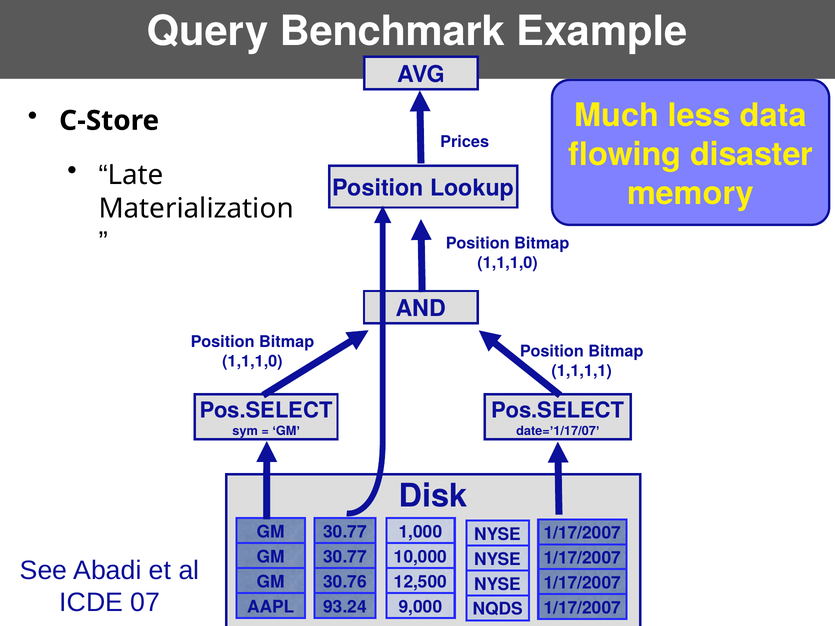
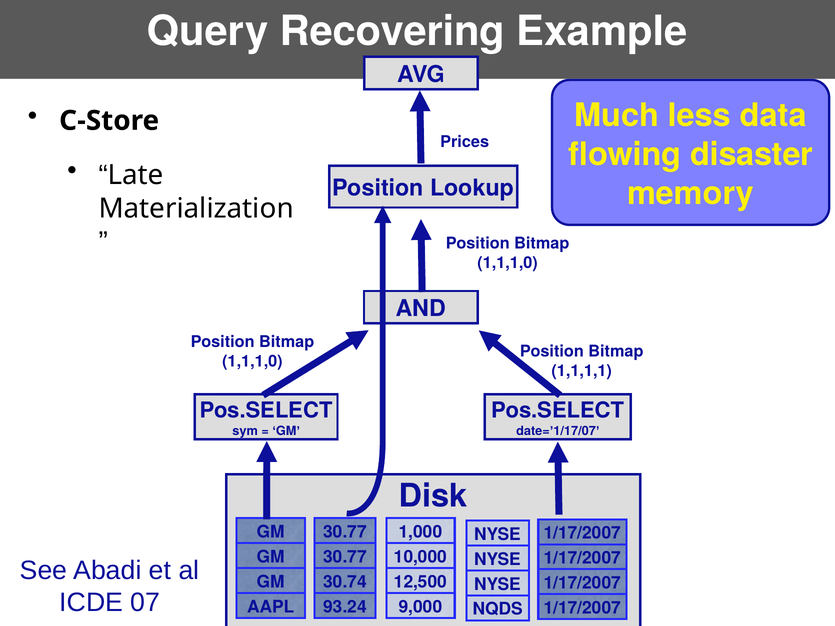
Benchmark: Benchmark -> Recovering
30.76: 30.76 -> 30.74
